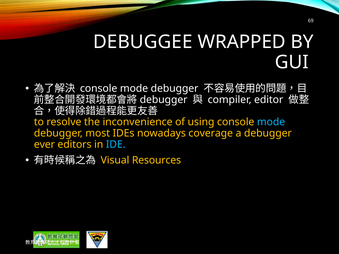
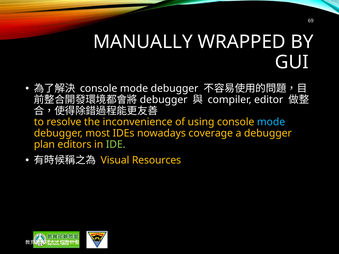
DEBUGGEE: DEBUGGEE -> MANUALLY
ever: ever -> plan
IDE colour: light blue -> light green
